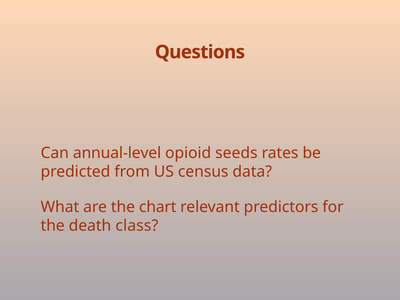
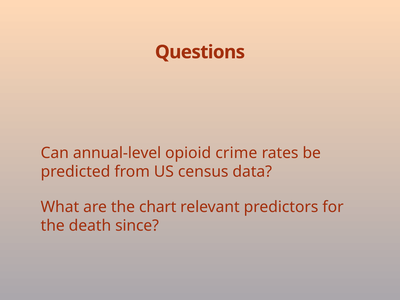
seeds: seeds -> crime
class: class -> since
